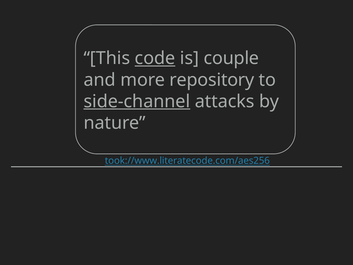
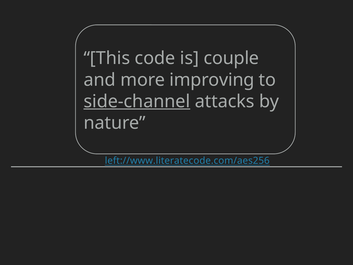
code underline: present -> none
repository: repository -> improving
took://www.literatecode.com/aes256: took://www.literatecode.com/aes256 -> left://www.literatecode.com/aes256
